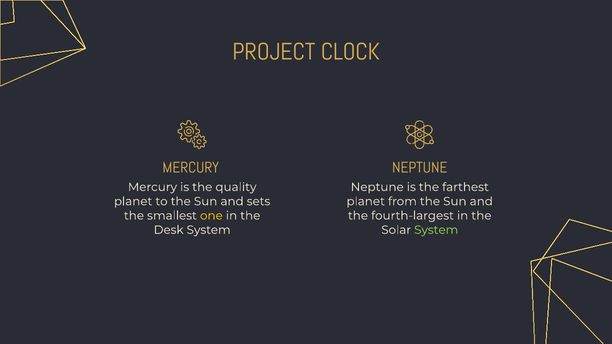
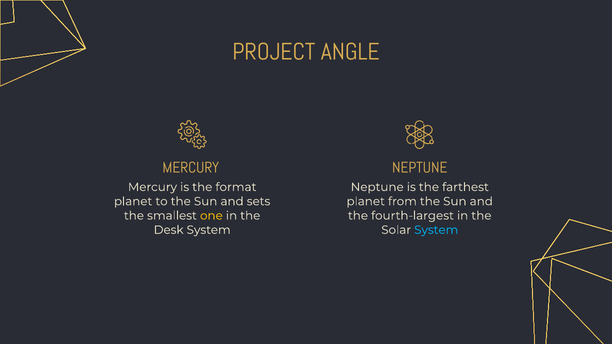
CLOCK: CLOCK -> ANGLE
quality: quality -> format
System at (436, 230) colour: light green -> light blue
